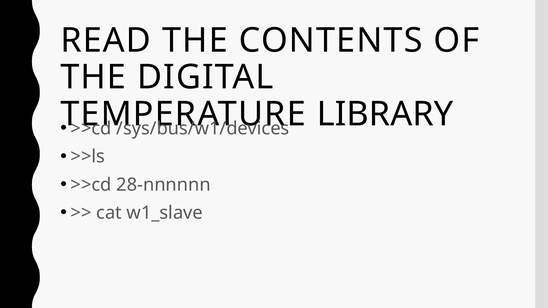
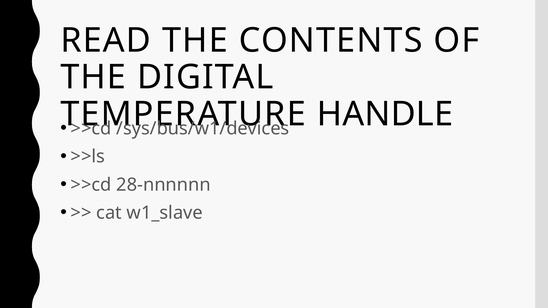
LIBRARY: LIBRARY -> HANDLE
